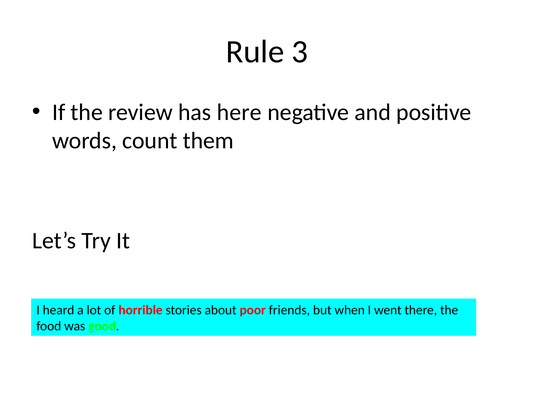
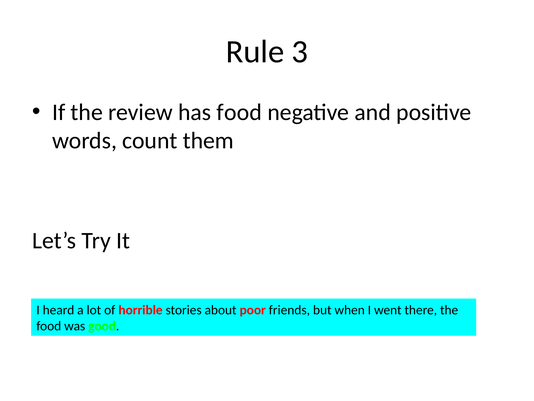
has here: here -> food
